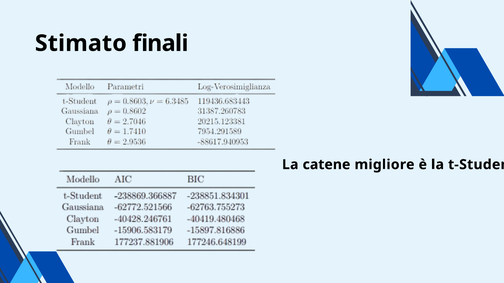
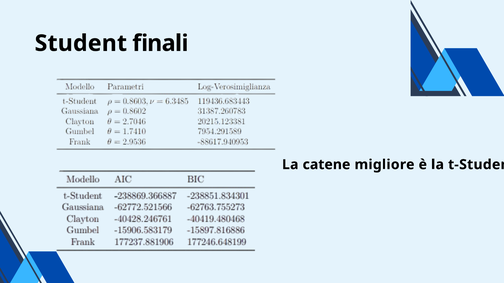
Stimato: Stimato -> Student
